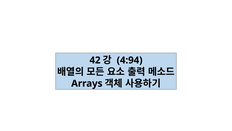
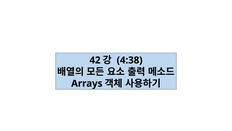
4:94: 4:94 -> 4:38
